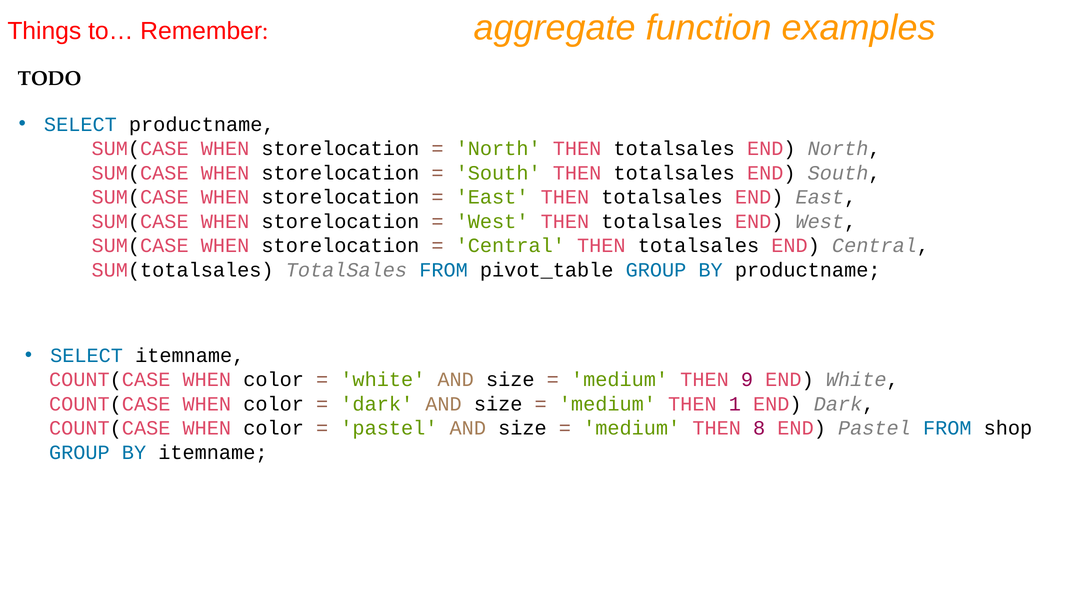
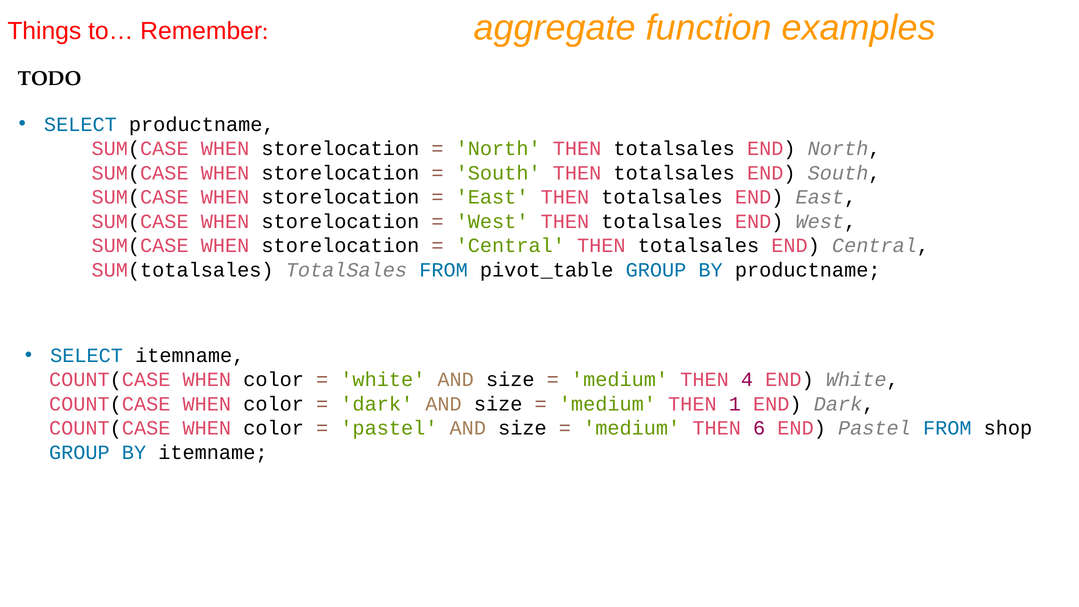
9: 9 -> 4
8: 8 -> 6
